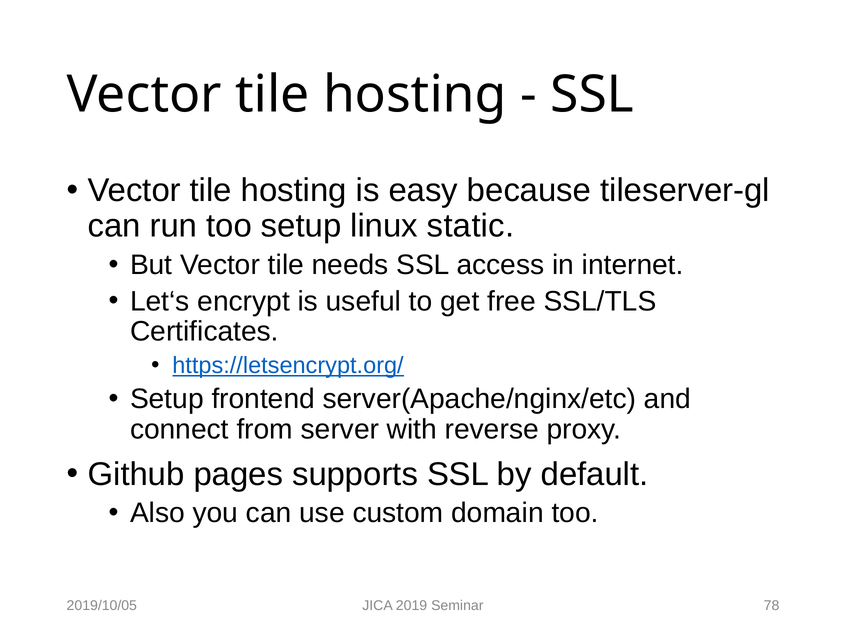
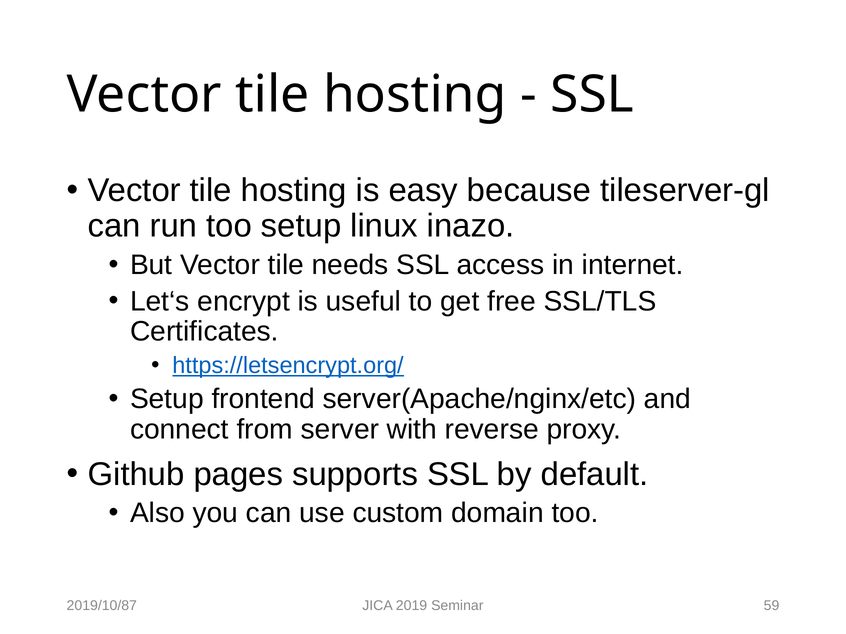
static: static -> inazo
2019/10/05: 2019/10/05 -> 2019/10/87
78: 78 -> 59
